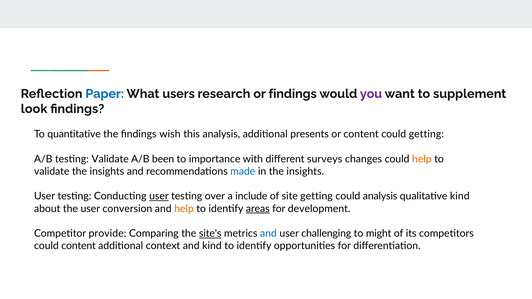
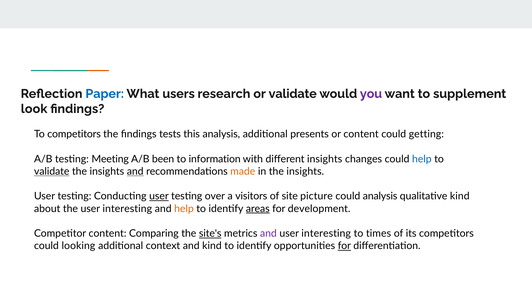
or findings: findings -> validate
To quantitative: quantitative -> competitors
wish: wish -> tests
testing Validate: Validate -> Meeting
importance: importance -> information
different surveys: surveys -> insights
help at (422, 159) colour: orange -> blue
validate at (52, 172) underline: none -> present
and at (135, 172) underline: none -> present
made colour: blue -> orange
include: include -> visitors
site getting: getting -> picture
the user conversion: conversion -> interesting
Competitor provide: provide -> content
and at (268, 234) colour: blue -> purple
challenging at (326, 234): challenging -> interesting
might: might -> times
could content: content -> looking
for at (344, 246) underline: none -> present
